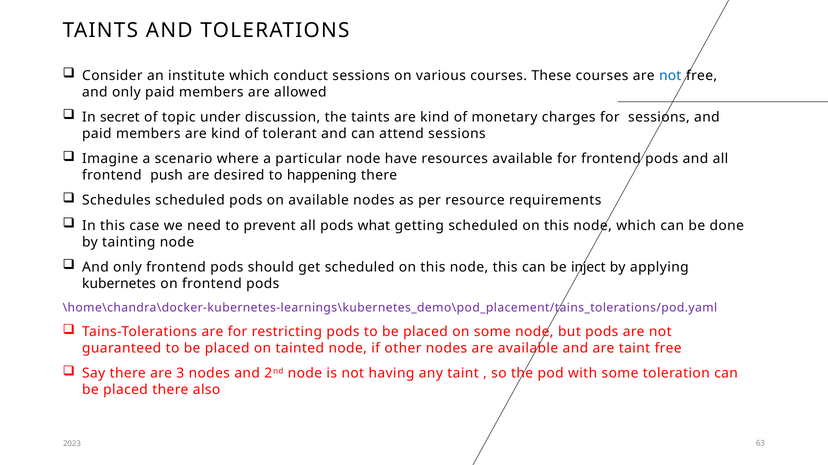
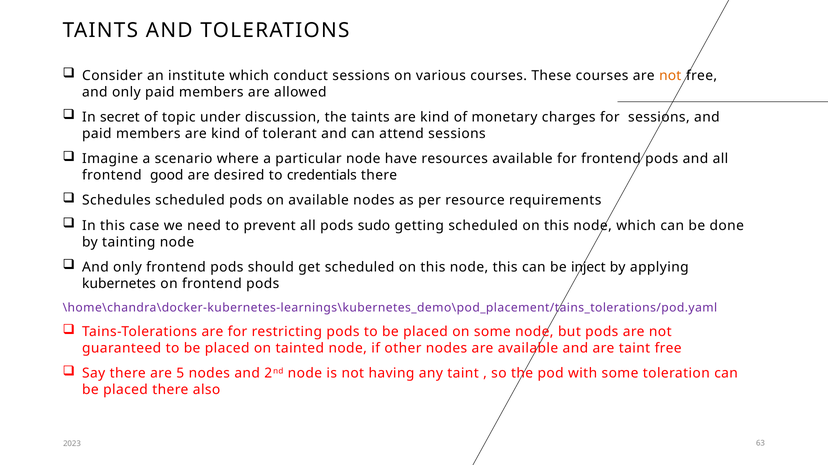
not at (670, 76) colour: blue -> orange
push: push -> good
happening: happening -> credentials
what: what -> sudo
3: 3 -> 5
